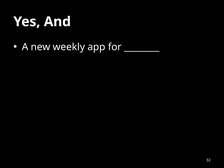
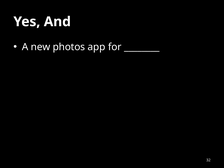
weekly: weekly -> photos
